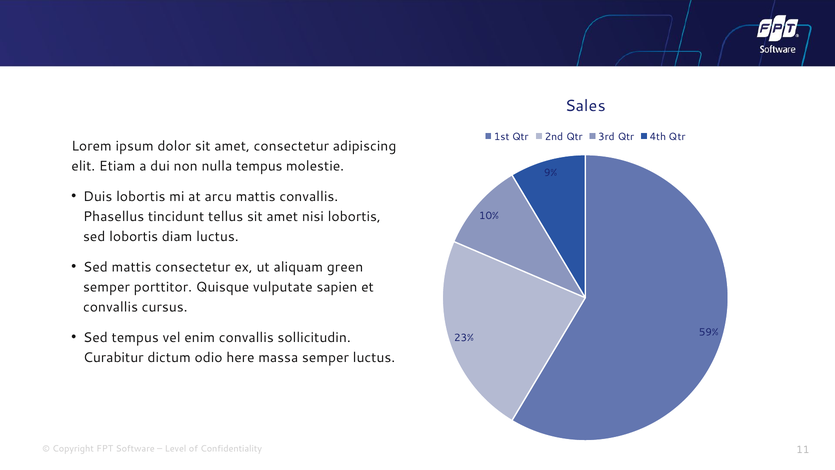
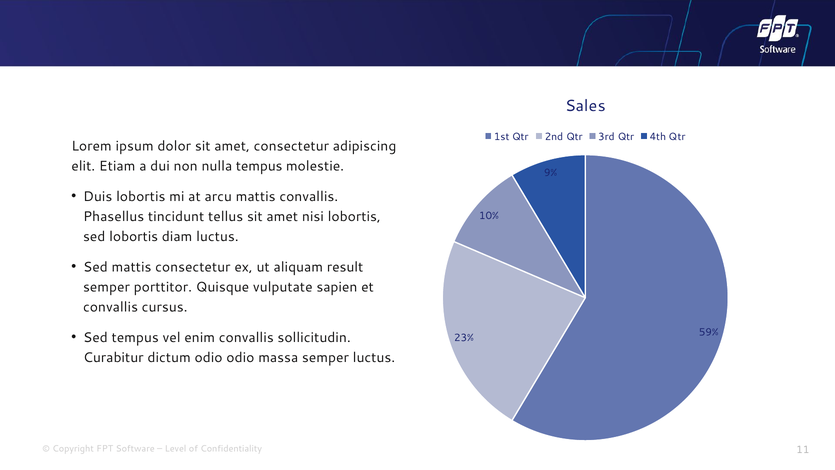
green: green -> result
odio here: here -> odio
